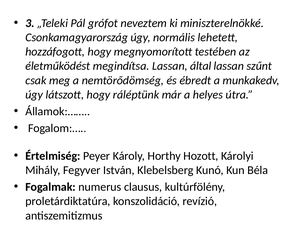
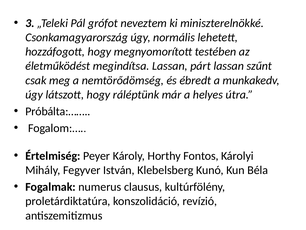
által: által -> párt
Államok:……: Államok:…… -> Próbálta:……
Hozott: Hozott -> Fontos
